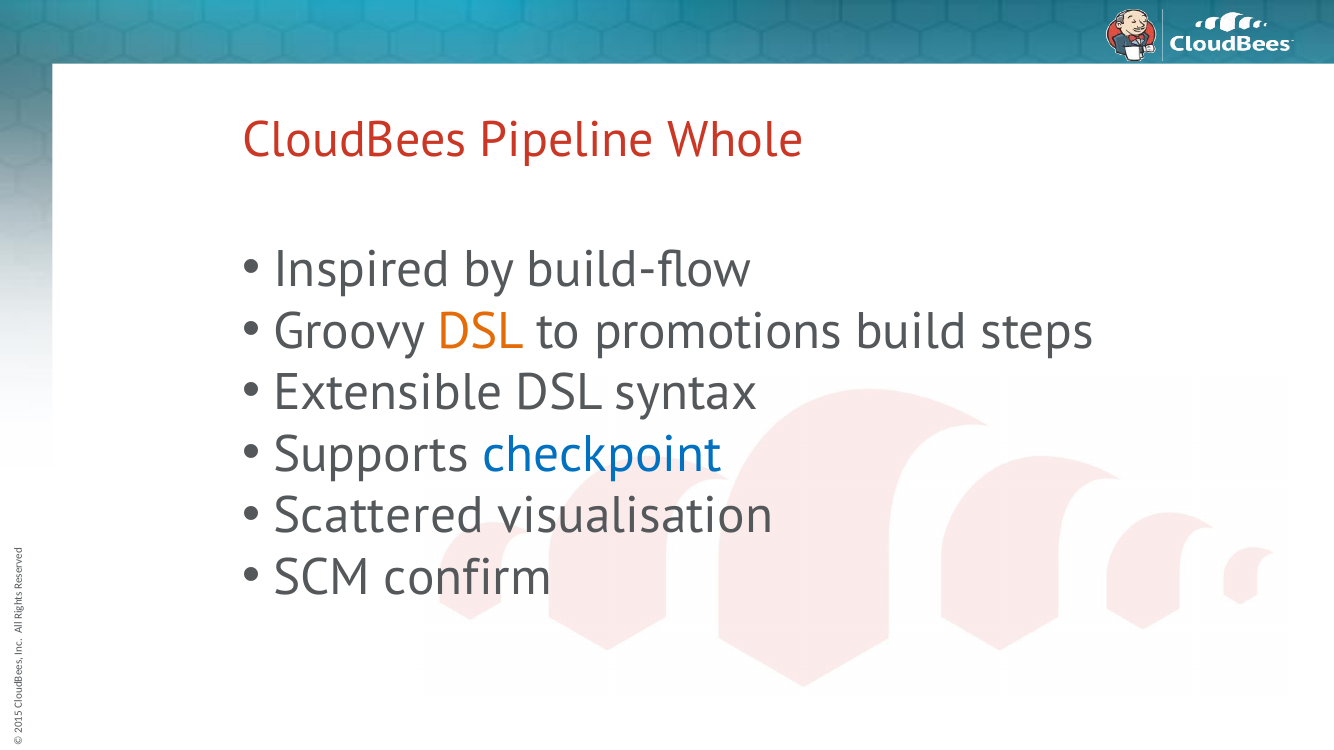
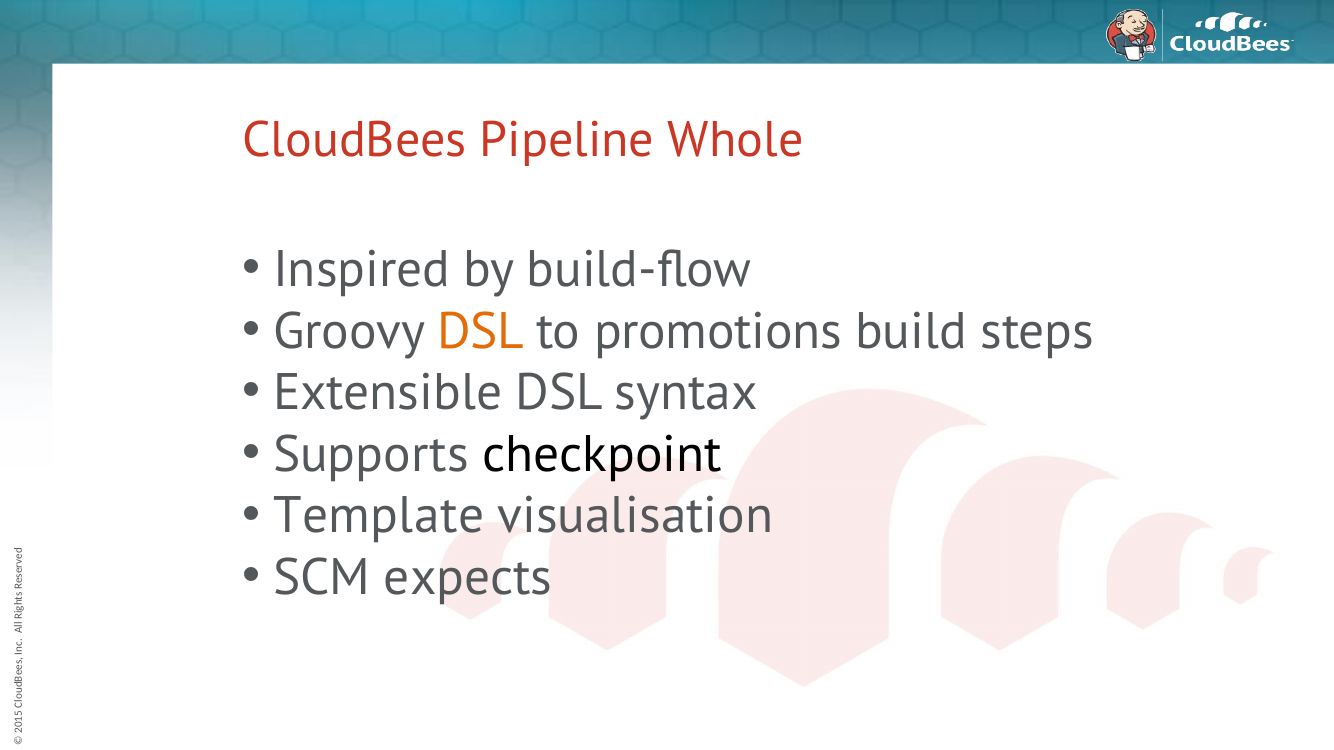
checkpoint colour: blue -> black
Scattered: Scattered -> Template
confirm: confirm -> expects
